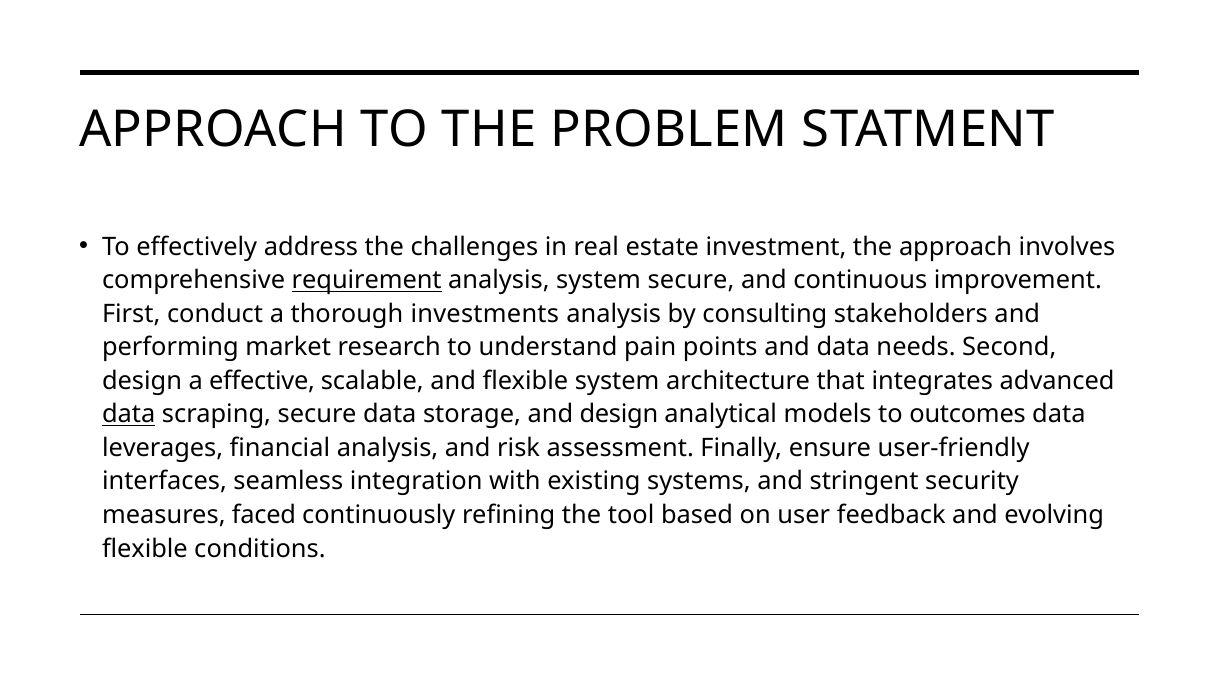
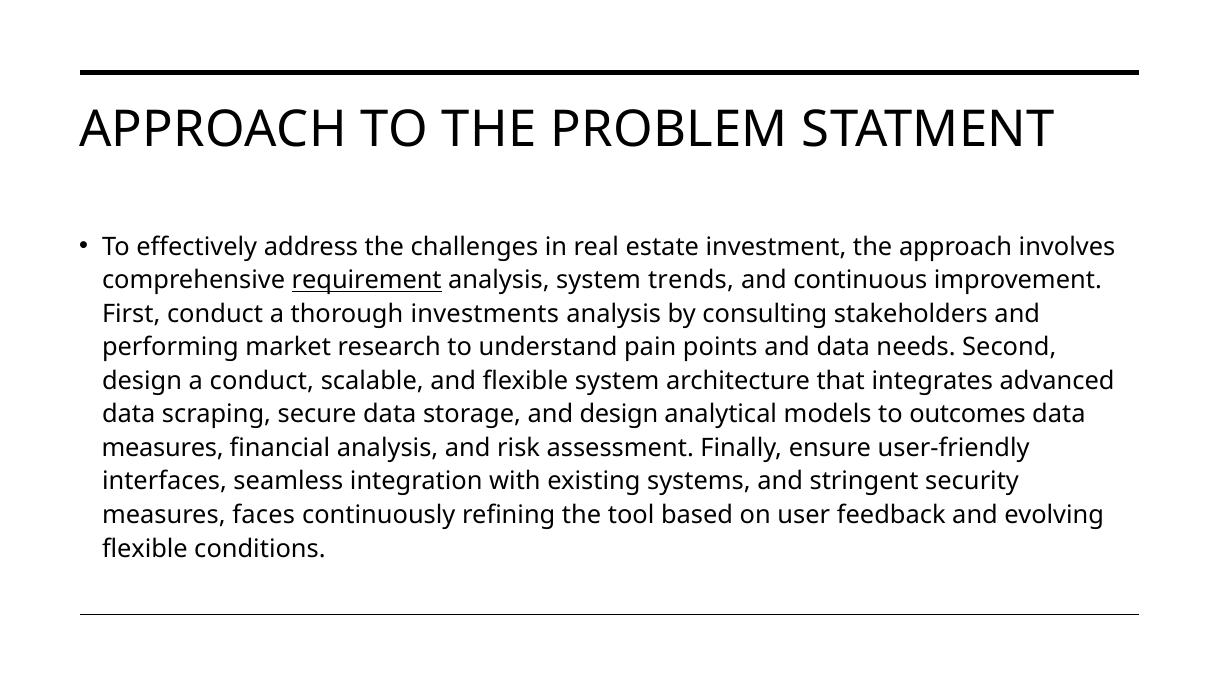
system secure: secure -> trends
a effective: effective -> conduct
data at (129, 414) underline: present -> none
leverages at (163, 448): leverages -> measures
faced: faced -> faces
